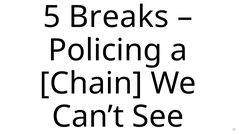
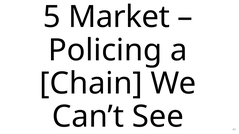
Breaks: Breaks -> Market
